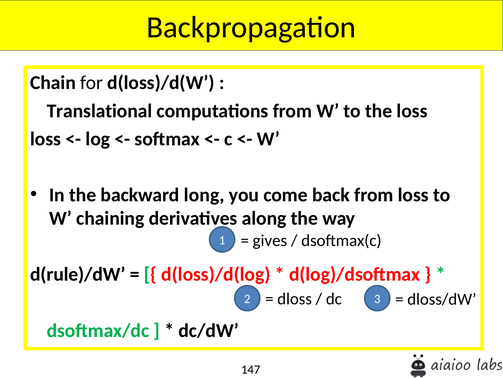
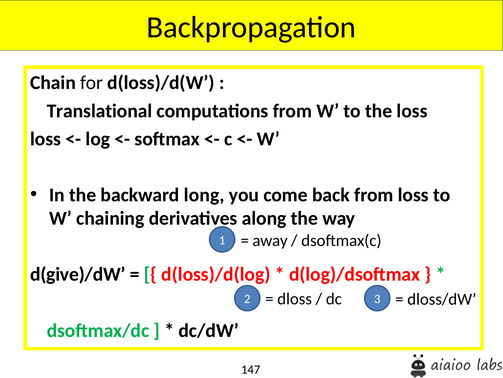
gives: gives -> away
d(rule)/dW: d(rule)/dW -> d(give)/dW
